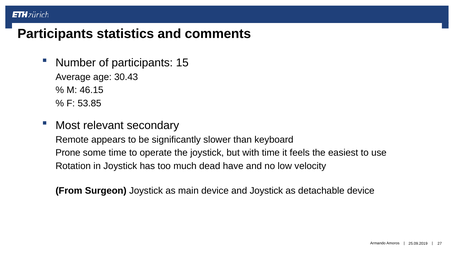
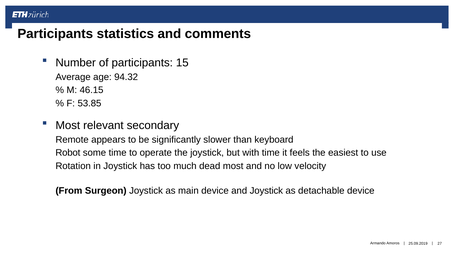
30.43: 30.43 -> 94.32
Prone: Prone -> Robot
dead have: have -> most
